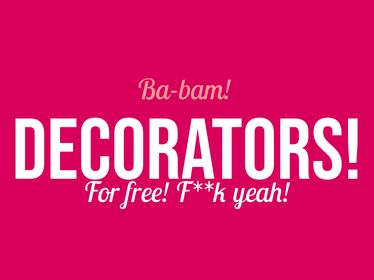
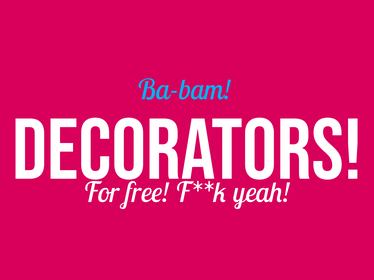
Ba-bam colour: pink -> light blue
